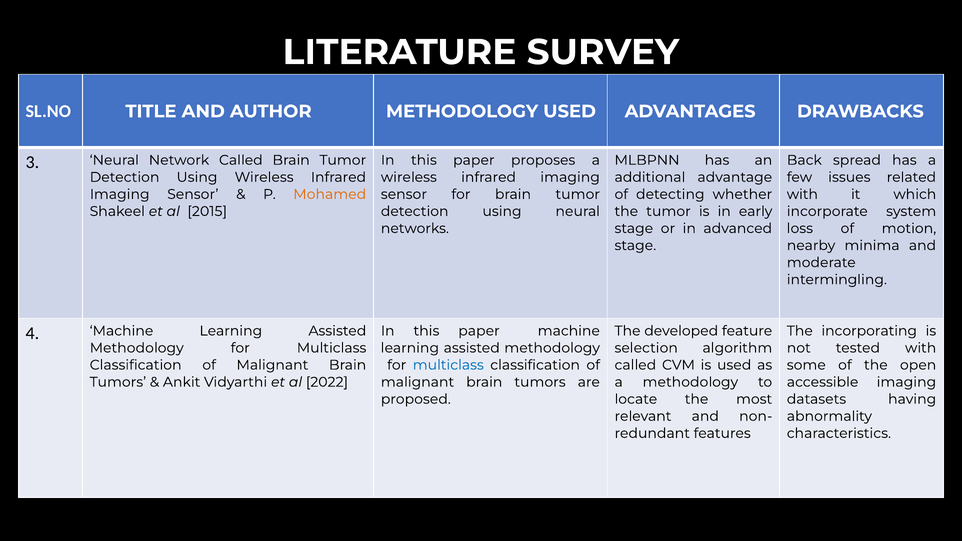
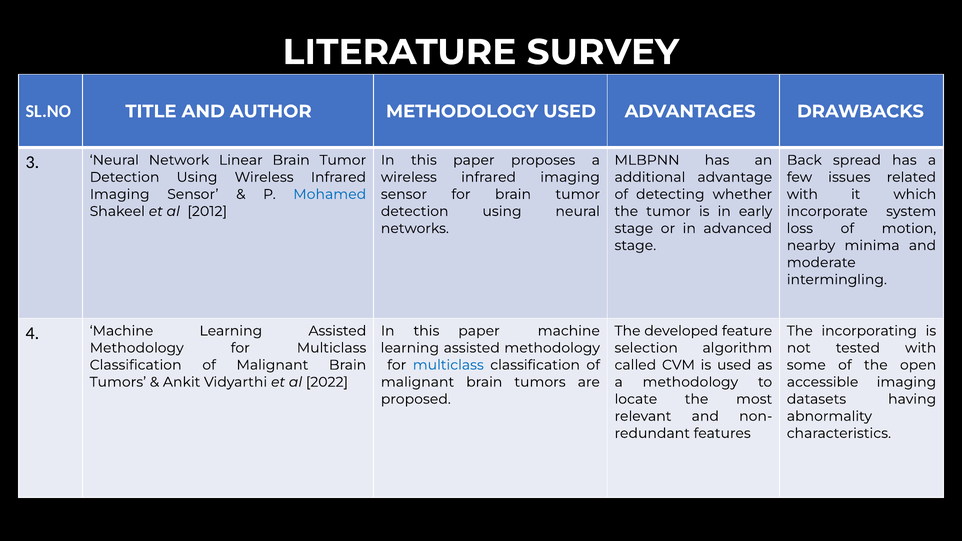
Network Called: Called -> Linear
Mohamed colour: orange -> blue
2015: 2015 -> 2012
